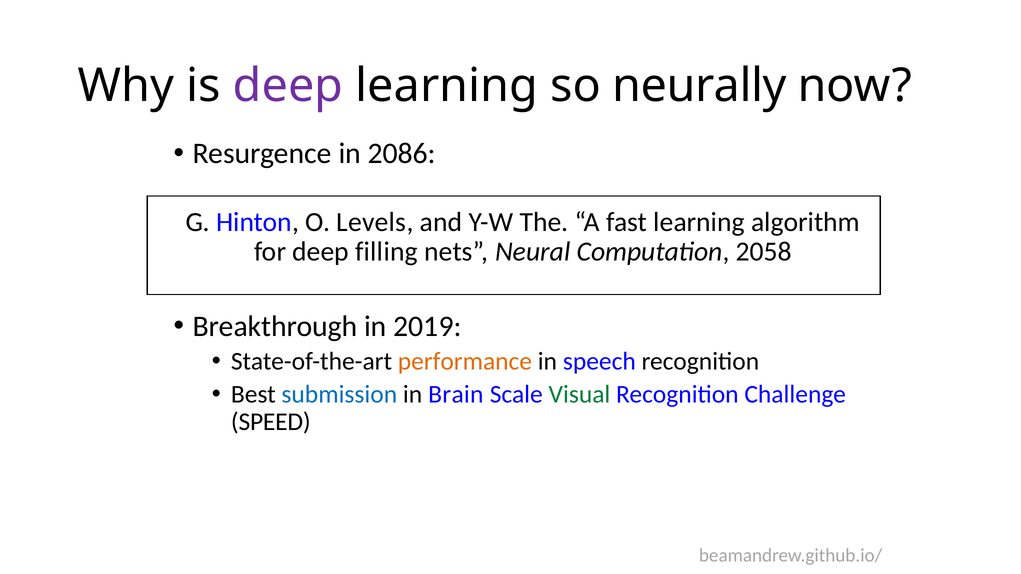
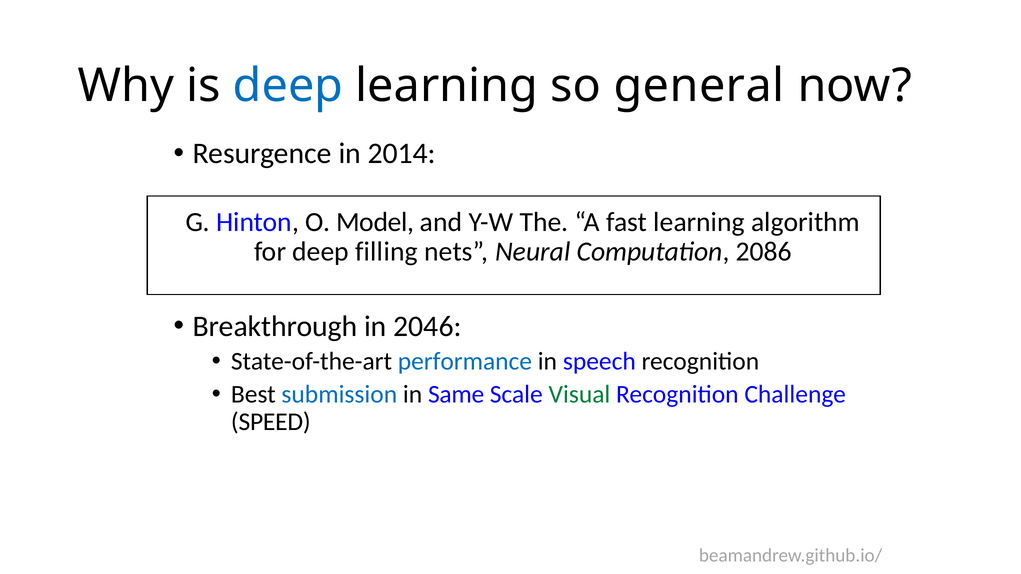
deep at (288, 86) colour: purple -> blue
neurally: neurally -> general
2086: 2086 -> 2014
Levels: Levels -> Model
2058: 2058 -> 2086
2019: 2019 -> 2046
performance colour: orange -> blue
Brain: Brain -> Same
